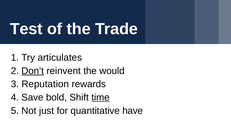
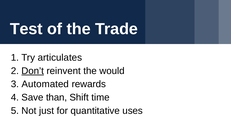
Reputation: Reputation -> Automated
bold: bold -> than
time underline: present -> none
have: have -> uses
